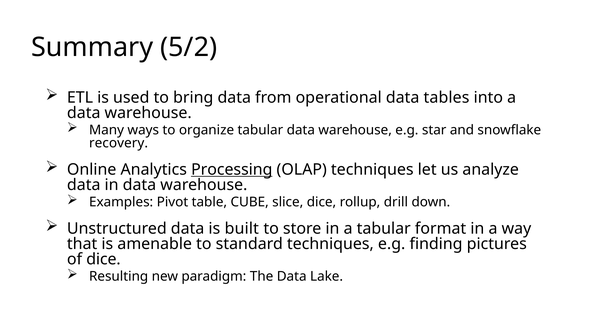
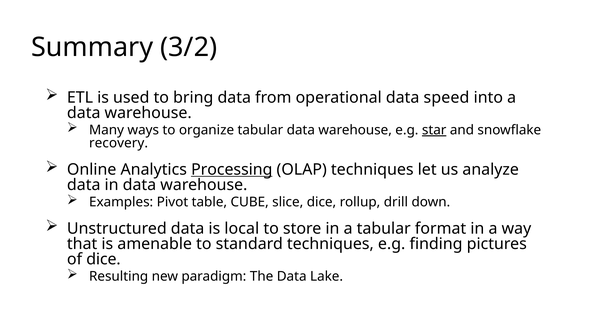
5/2: 5/2 -> 3/2
tables: tables -> speed
star underline: none -> present
built: built -> local
